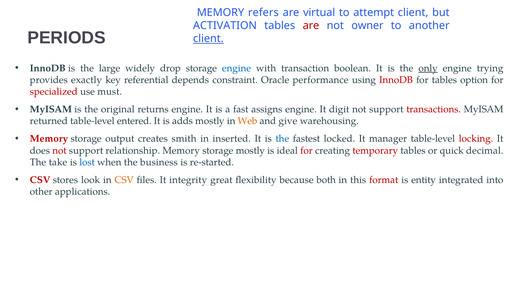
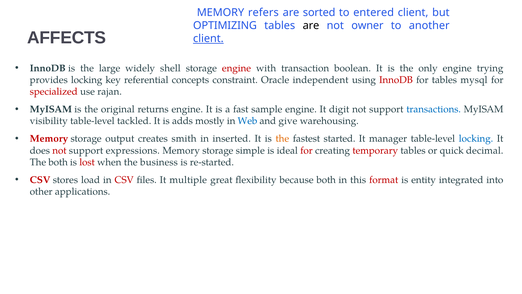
virtual: virtual -> sorted
attempt: attempt -> entered
ACTIVATION: ACTIVATION -> OPTIMIZING
are at (311, 26) colour: red -> black
PERIODS: PERIODS -> AFFECTS
drop: drop -> shell
engine at (237, 68) colour: blue -> red
only underline: present -> none
provides exactly: exactly -> locking
depends: depends -> concepts
performance: performance -> independent
option: option -> mysql
must: must -> rajan
assigns: assigns -> sample
transactions colour: red -> blue
returned: returned -> visibility
entered: entered -> tackled
Web colour: orange -> blue
the at (282, 139) colour: blue -> orange
locked: locked -> started
locking at (476, 139) colour: red -> blue
relationship: relationship -> expressions
storage mostly: mostly -> simple
The take: take -> both
lost colour: blue -> red
look: look -> load
CSV at (124, 180) colour: orange -> red
integrity: integrity -> multiple
